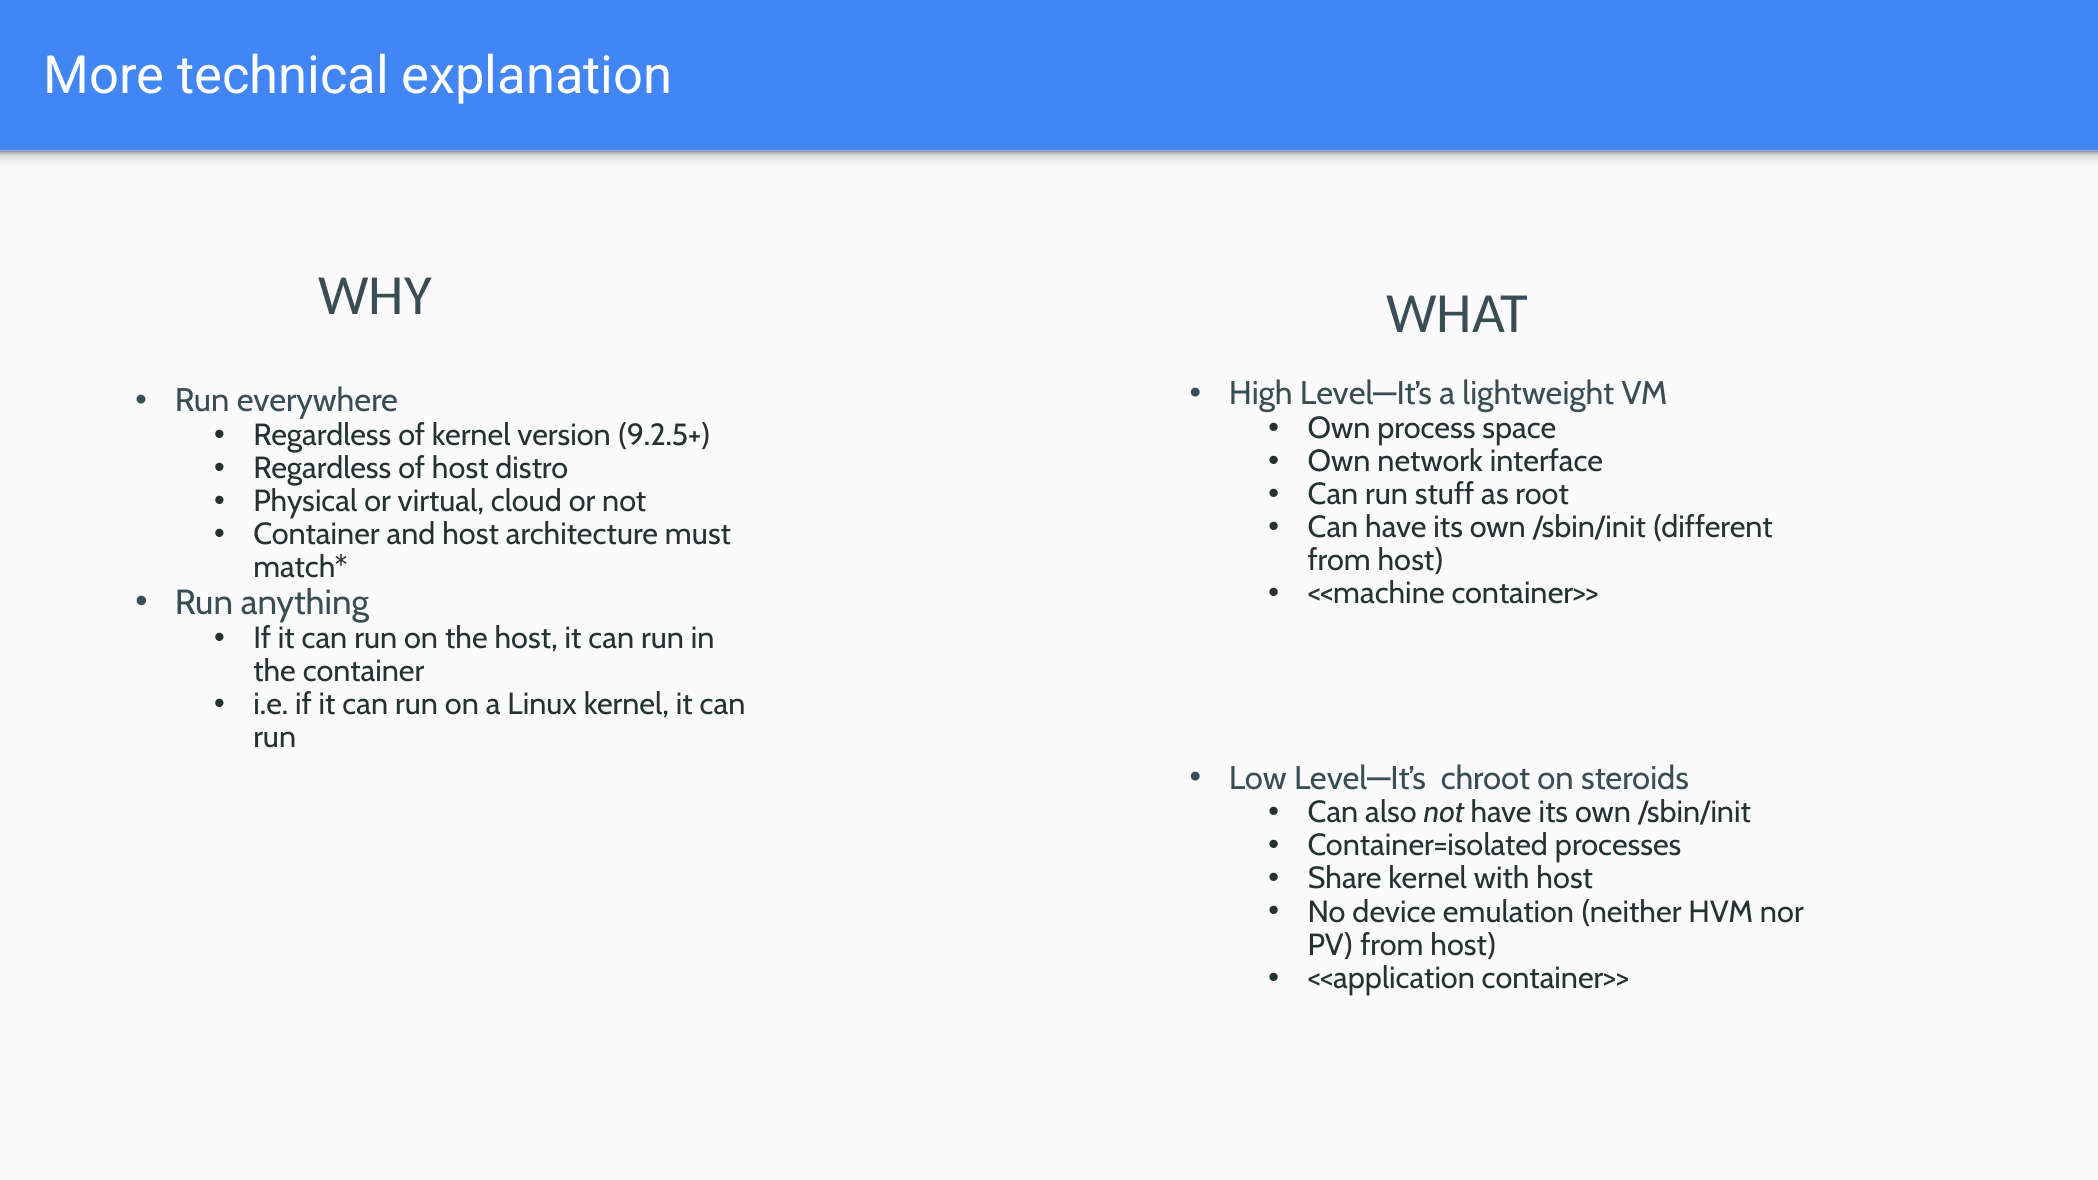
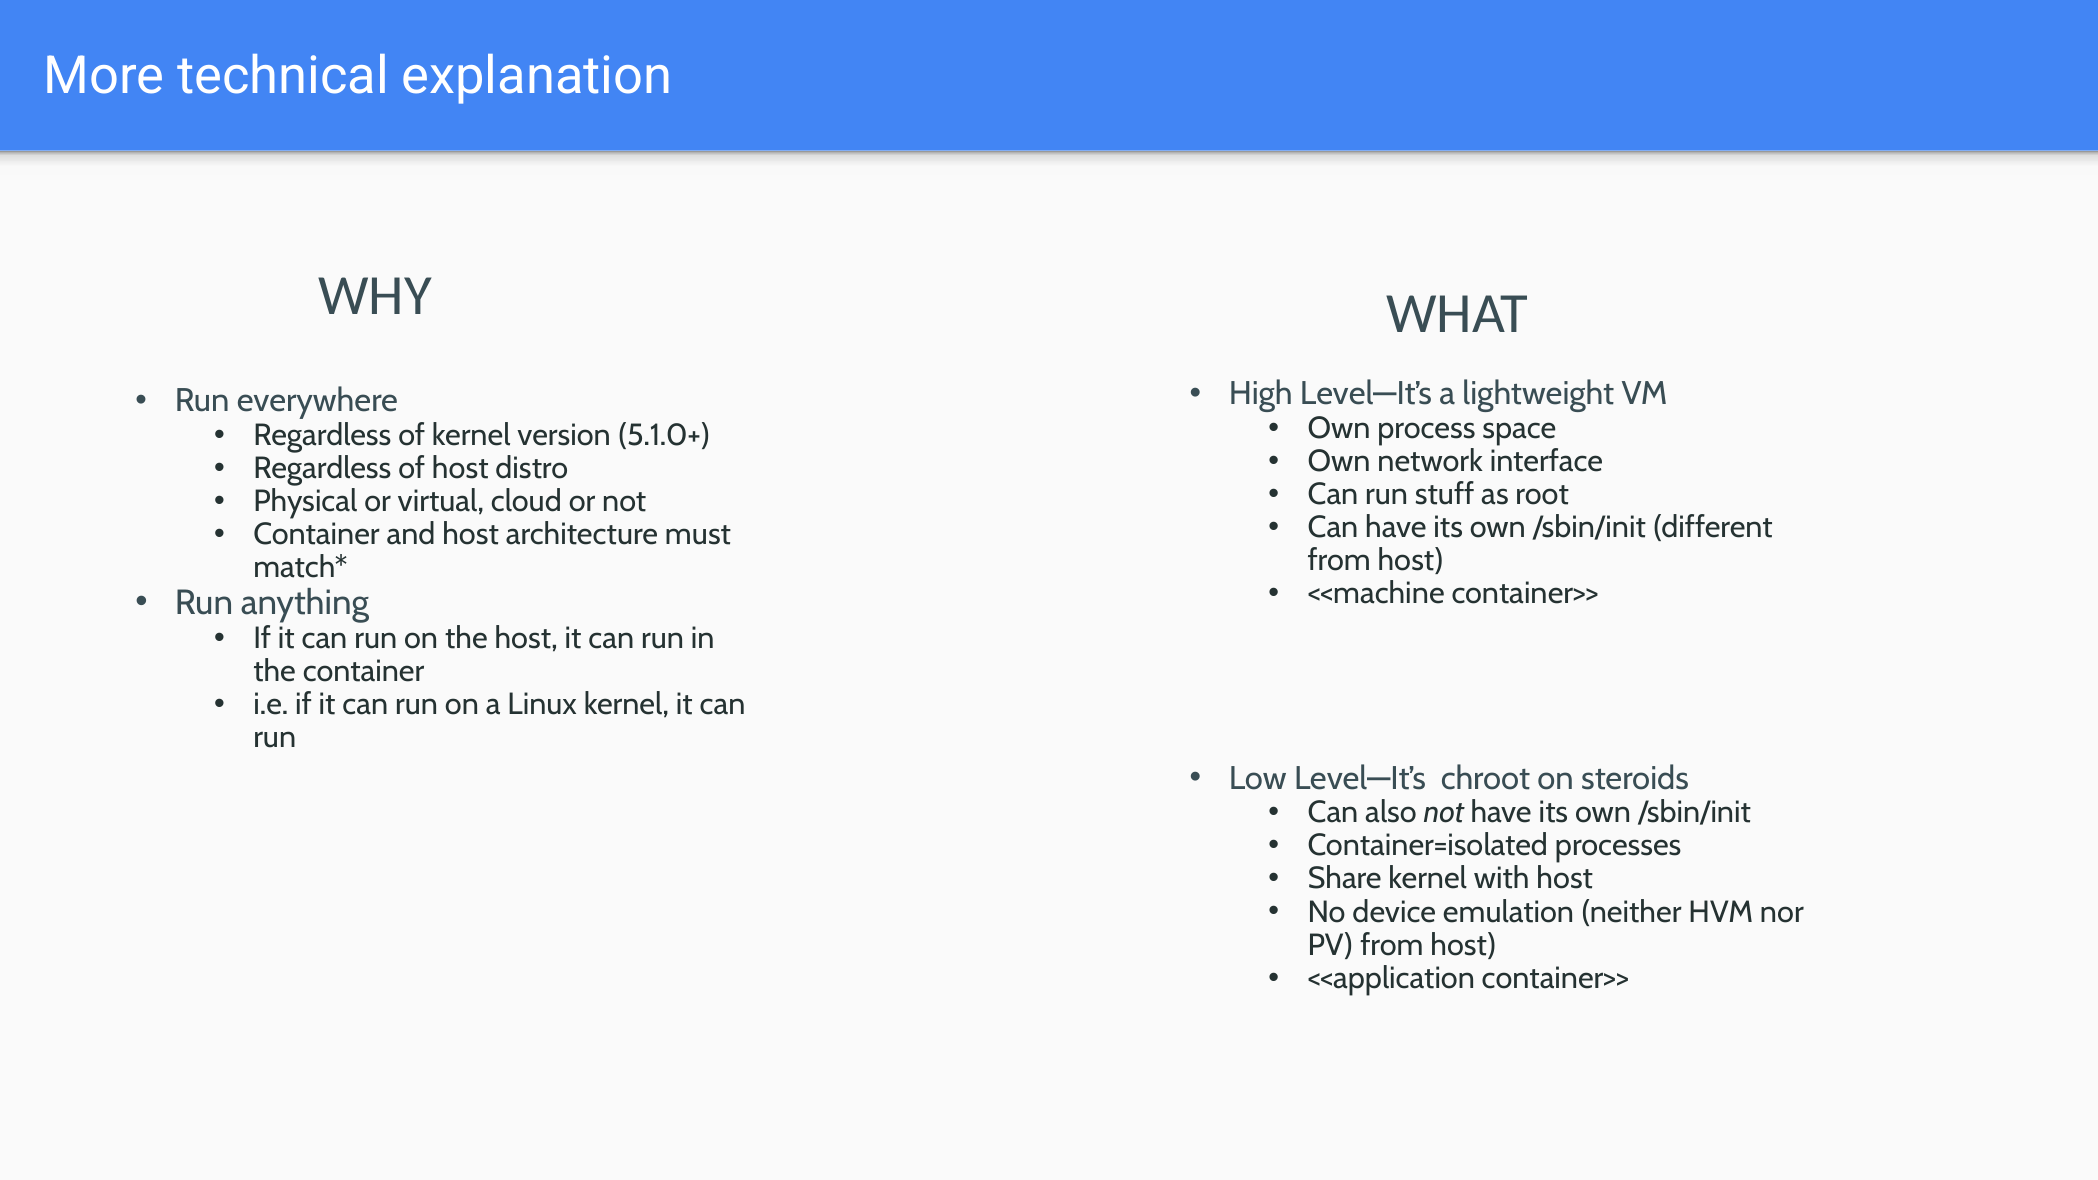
9.2.5+: 9.2.5+ -> 5.1.0+
